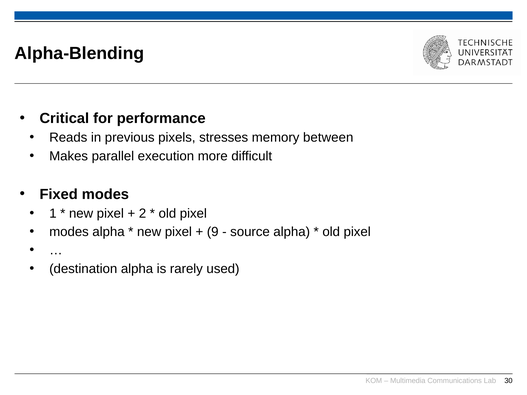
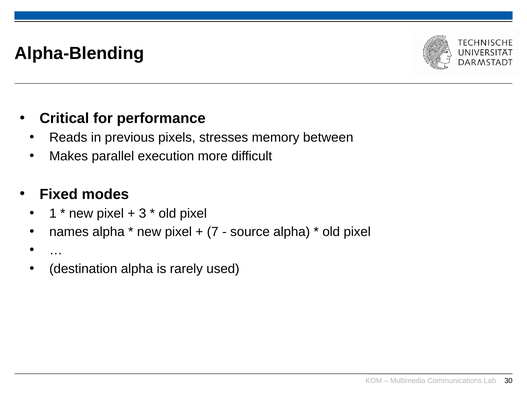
2: 2 -> 3
modes at (69, 232): modes -> names
9: 9 -> 7
